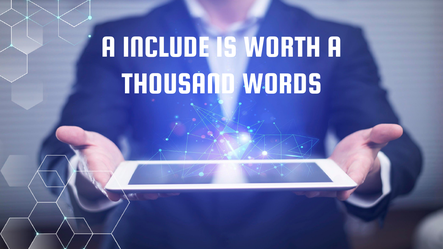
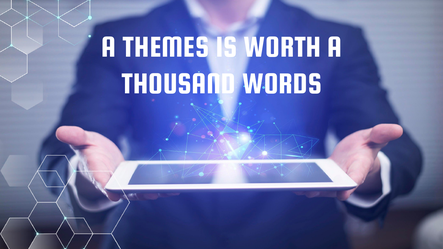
INCLUDE: INCLUDE -> THEMES
